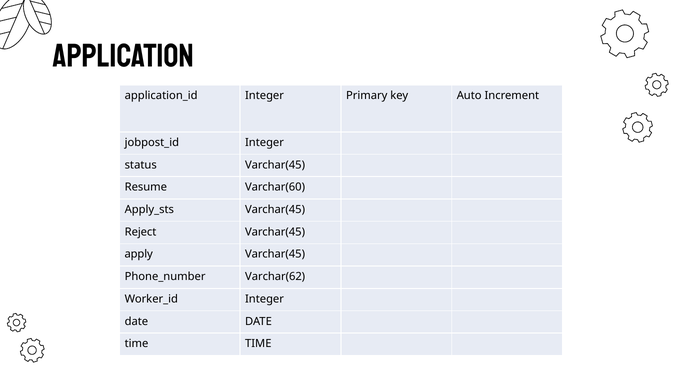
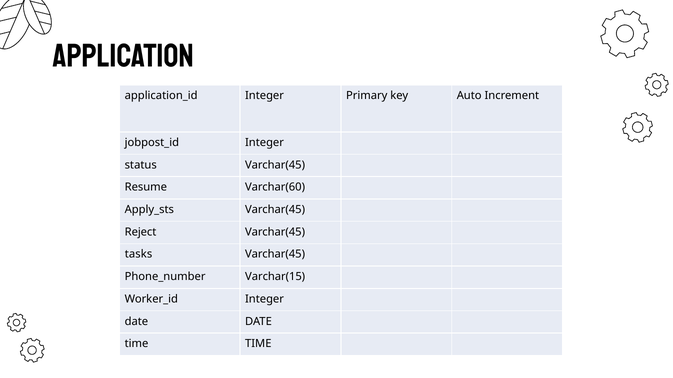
apply: apply -> tasks
Varchar(62: Varchar(62 -> Varchar(15
